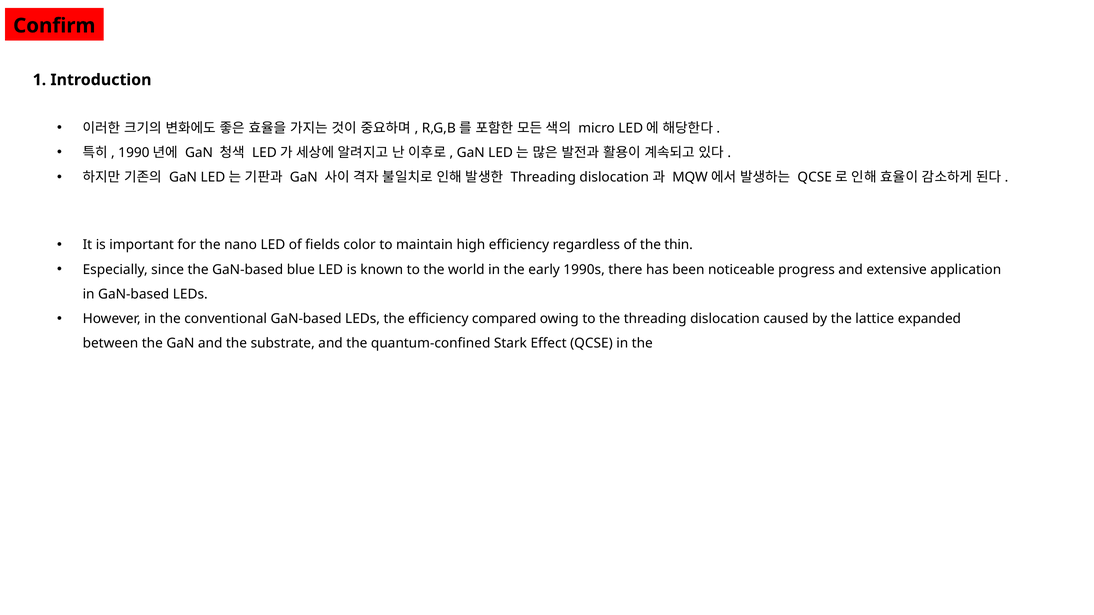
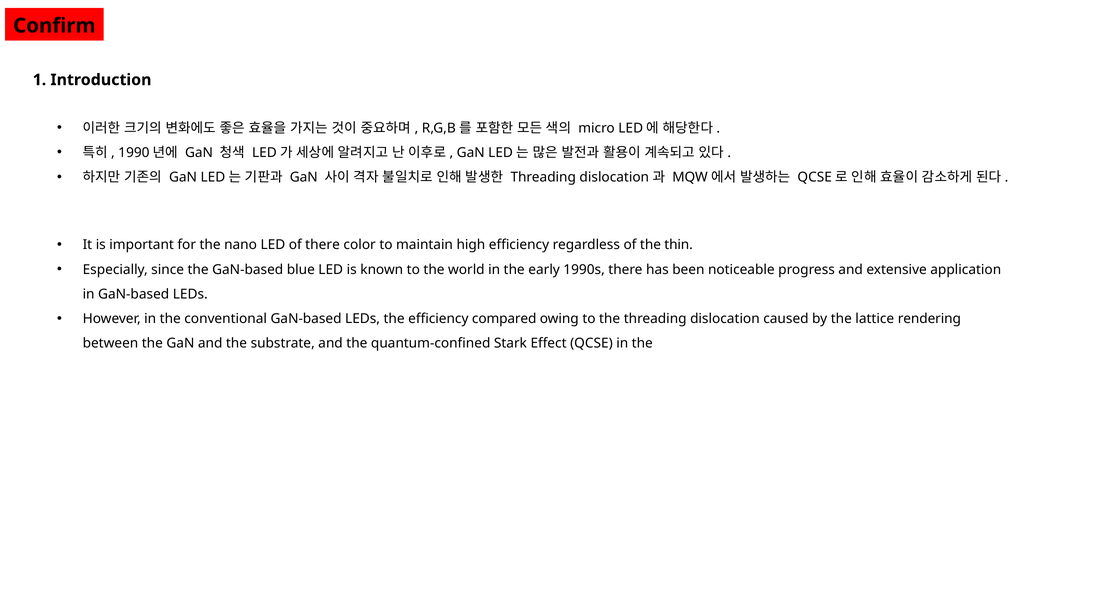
of fields: fields -> there
expanded: expanded -> rendering
